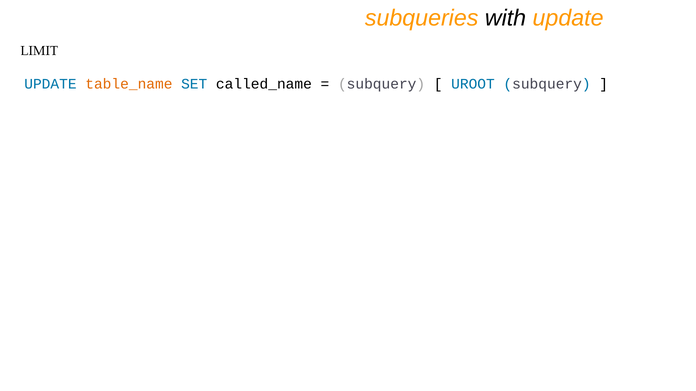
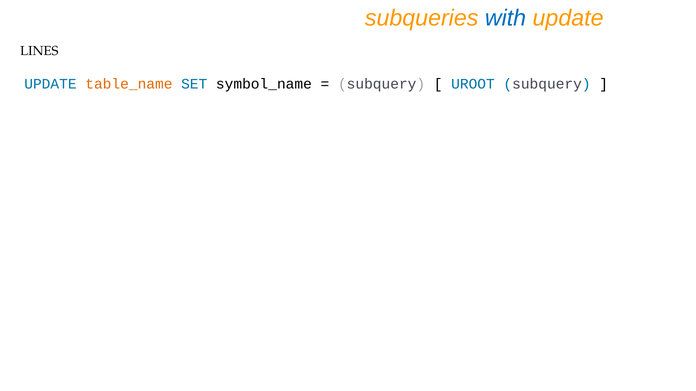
with colour: black -> blue
LIMIT: LIMIT -> LINES
called_name: called_name -> symbol_name
